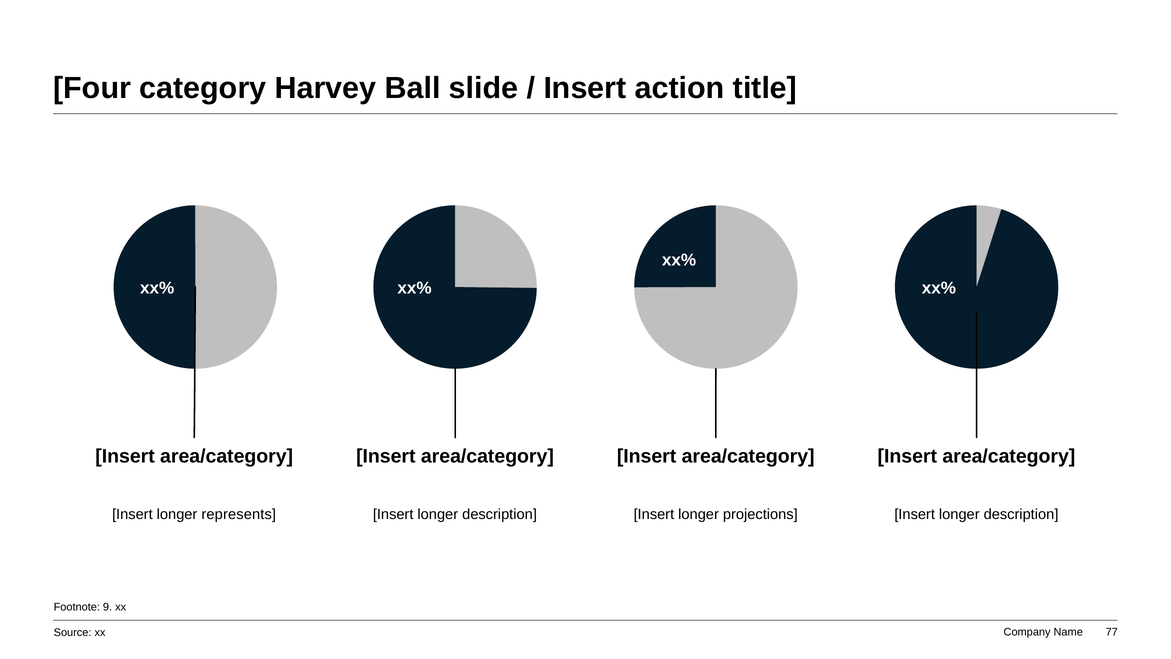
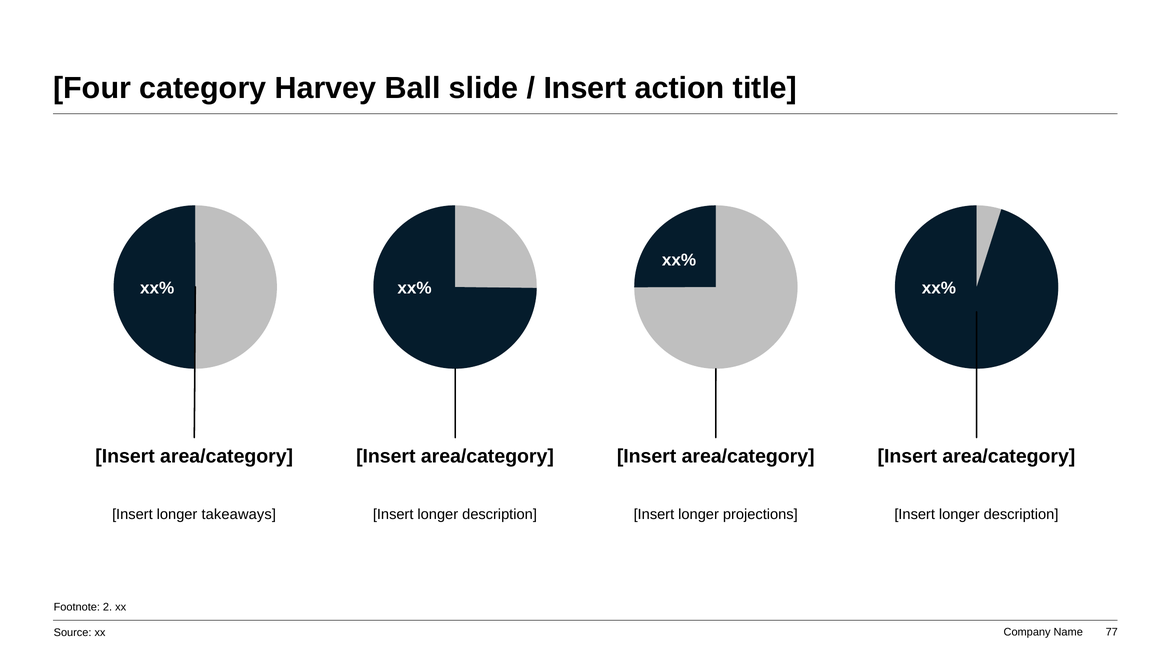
represents: represents -> takeaways
9: 9 -> 2
